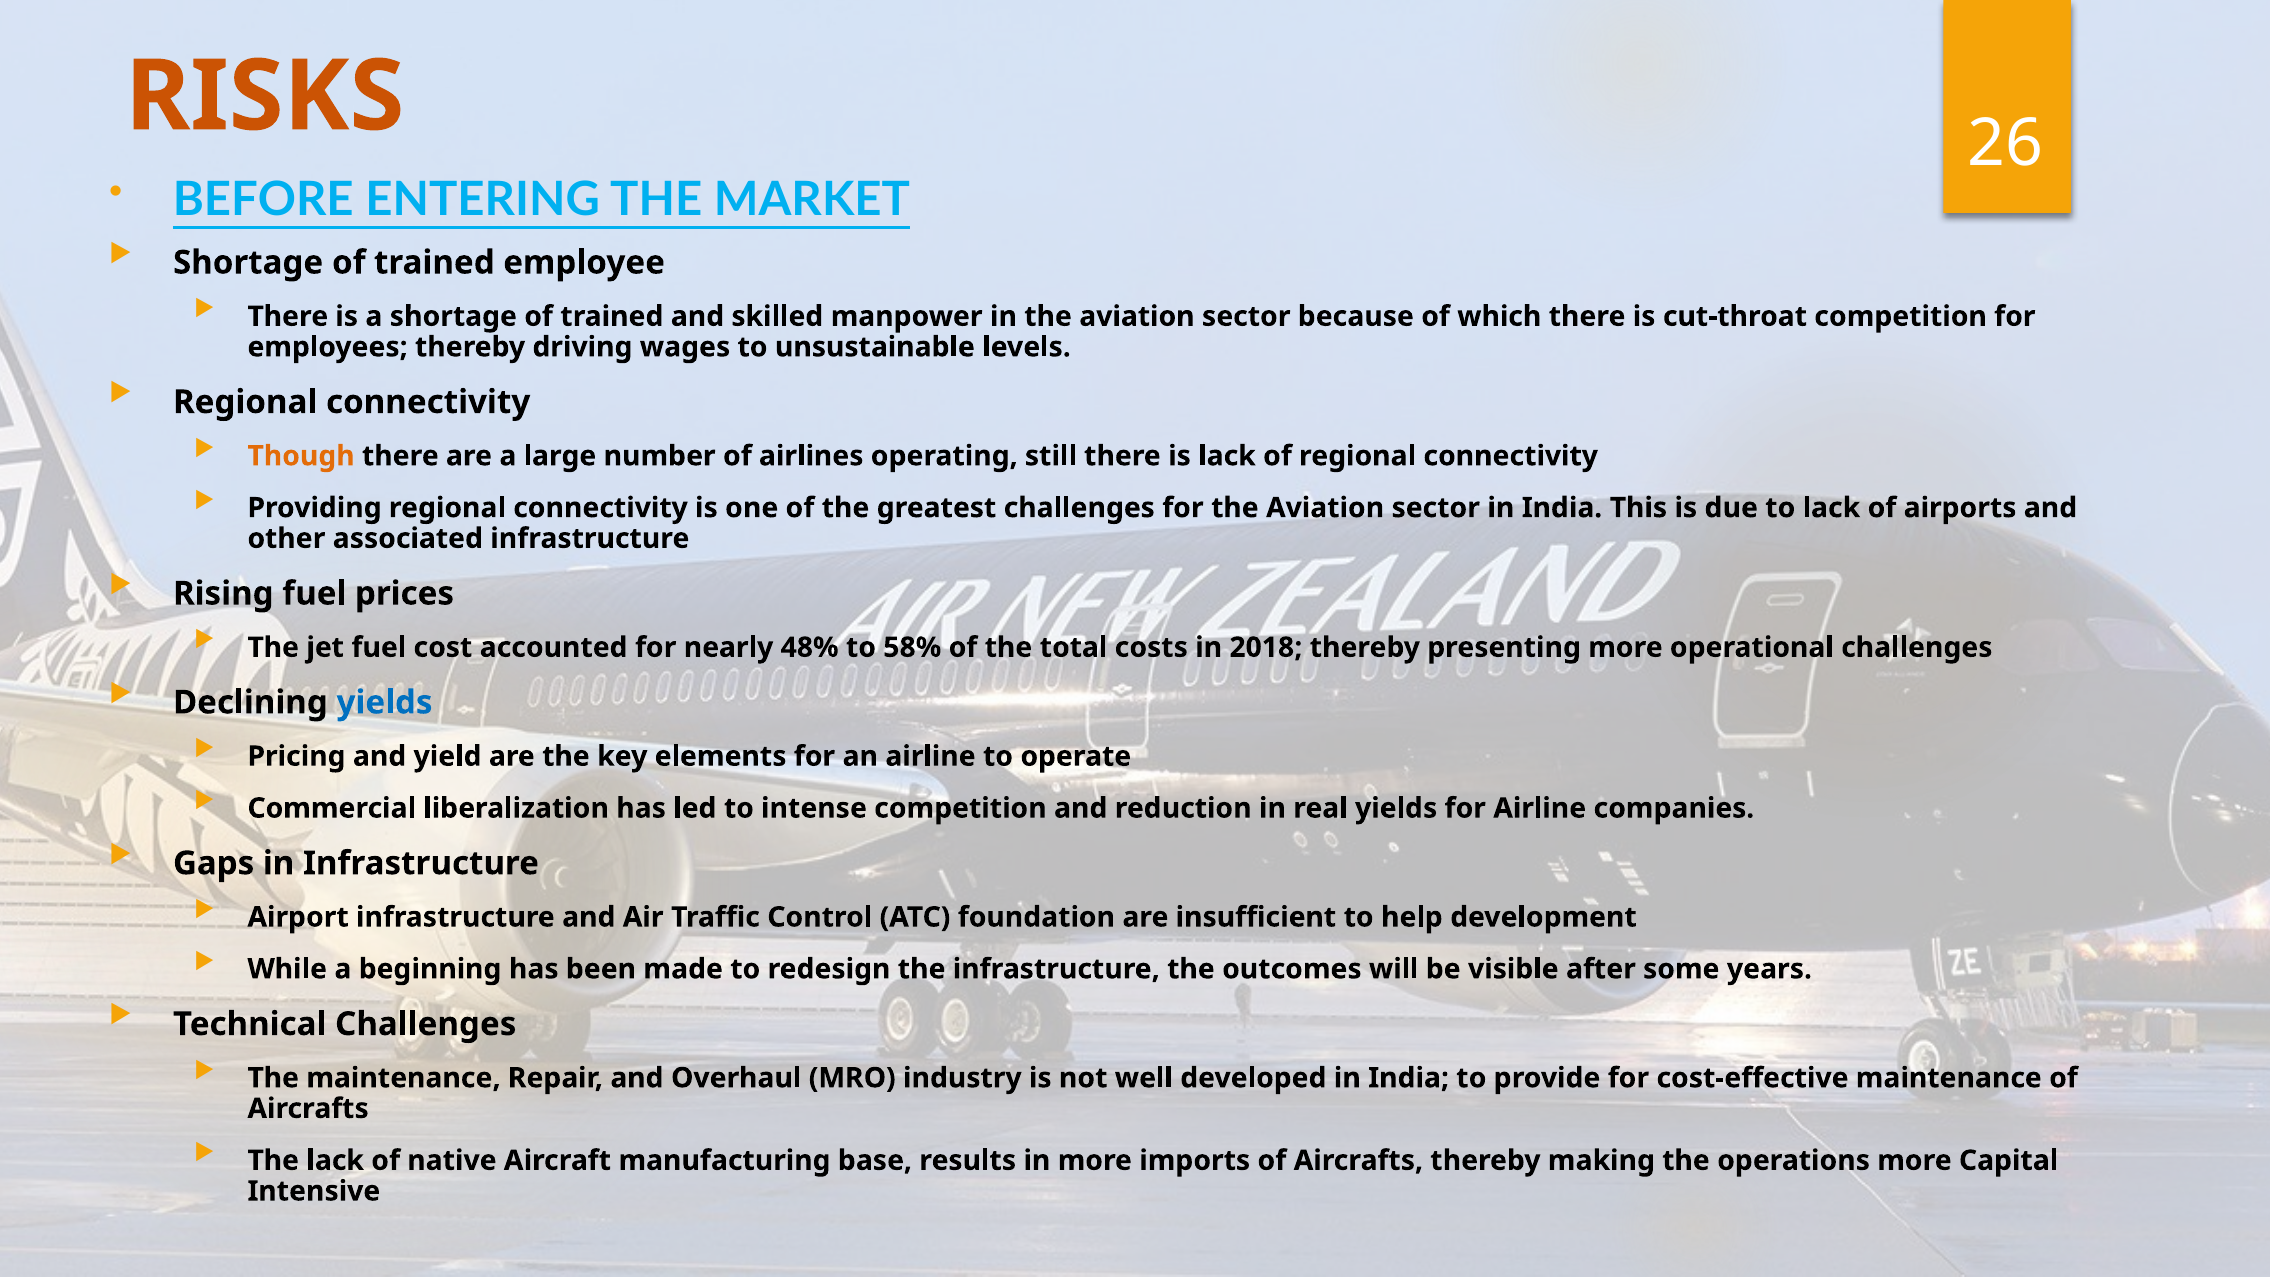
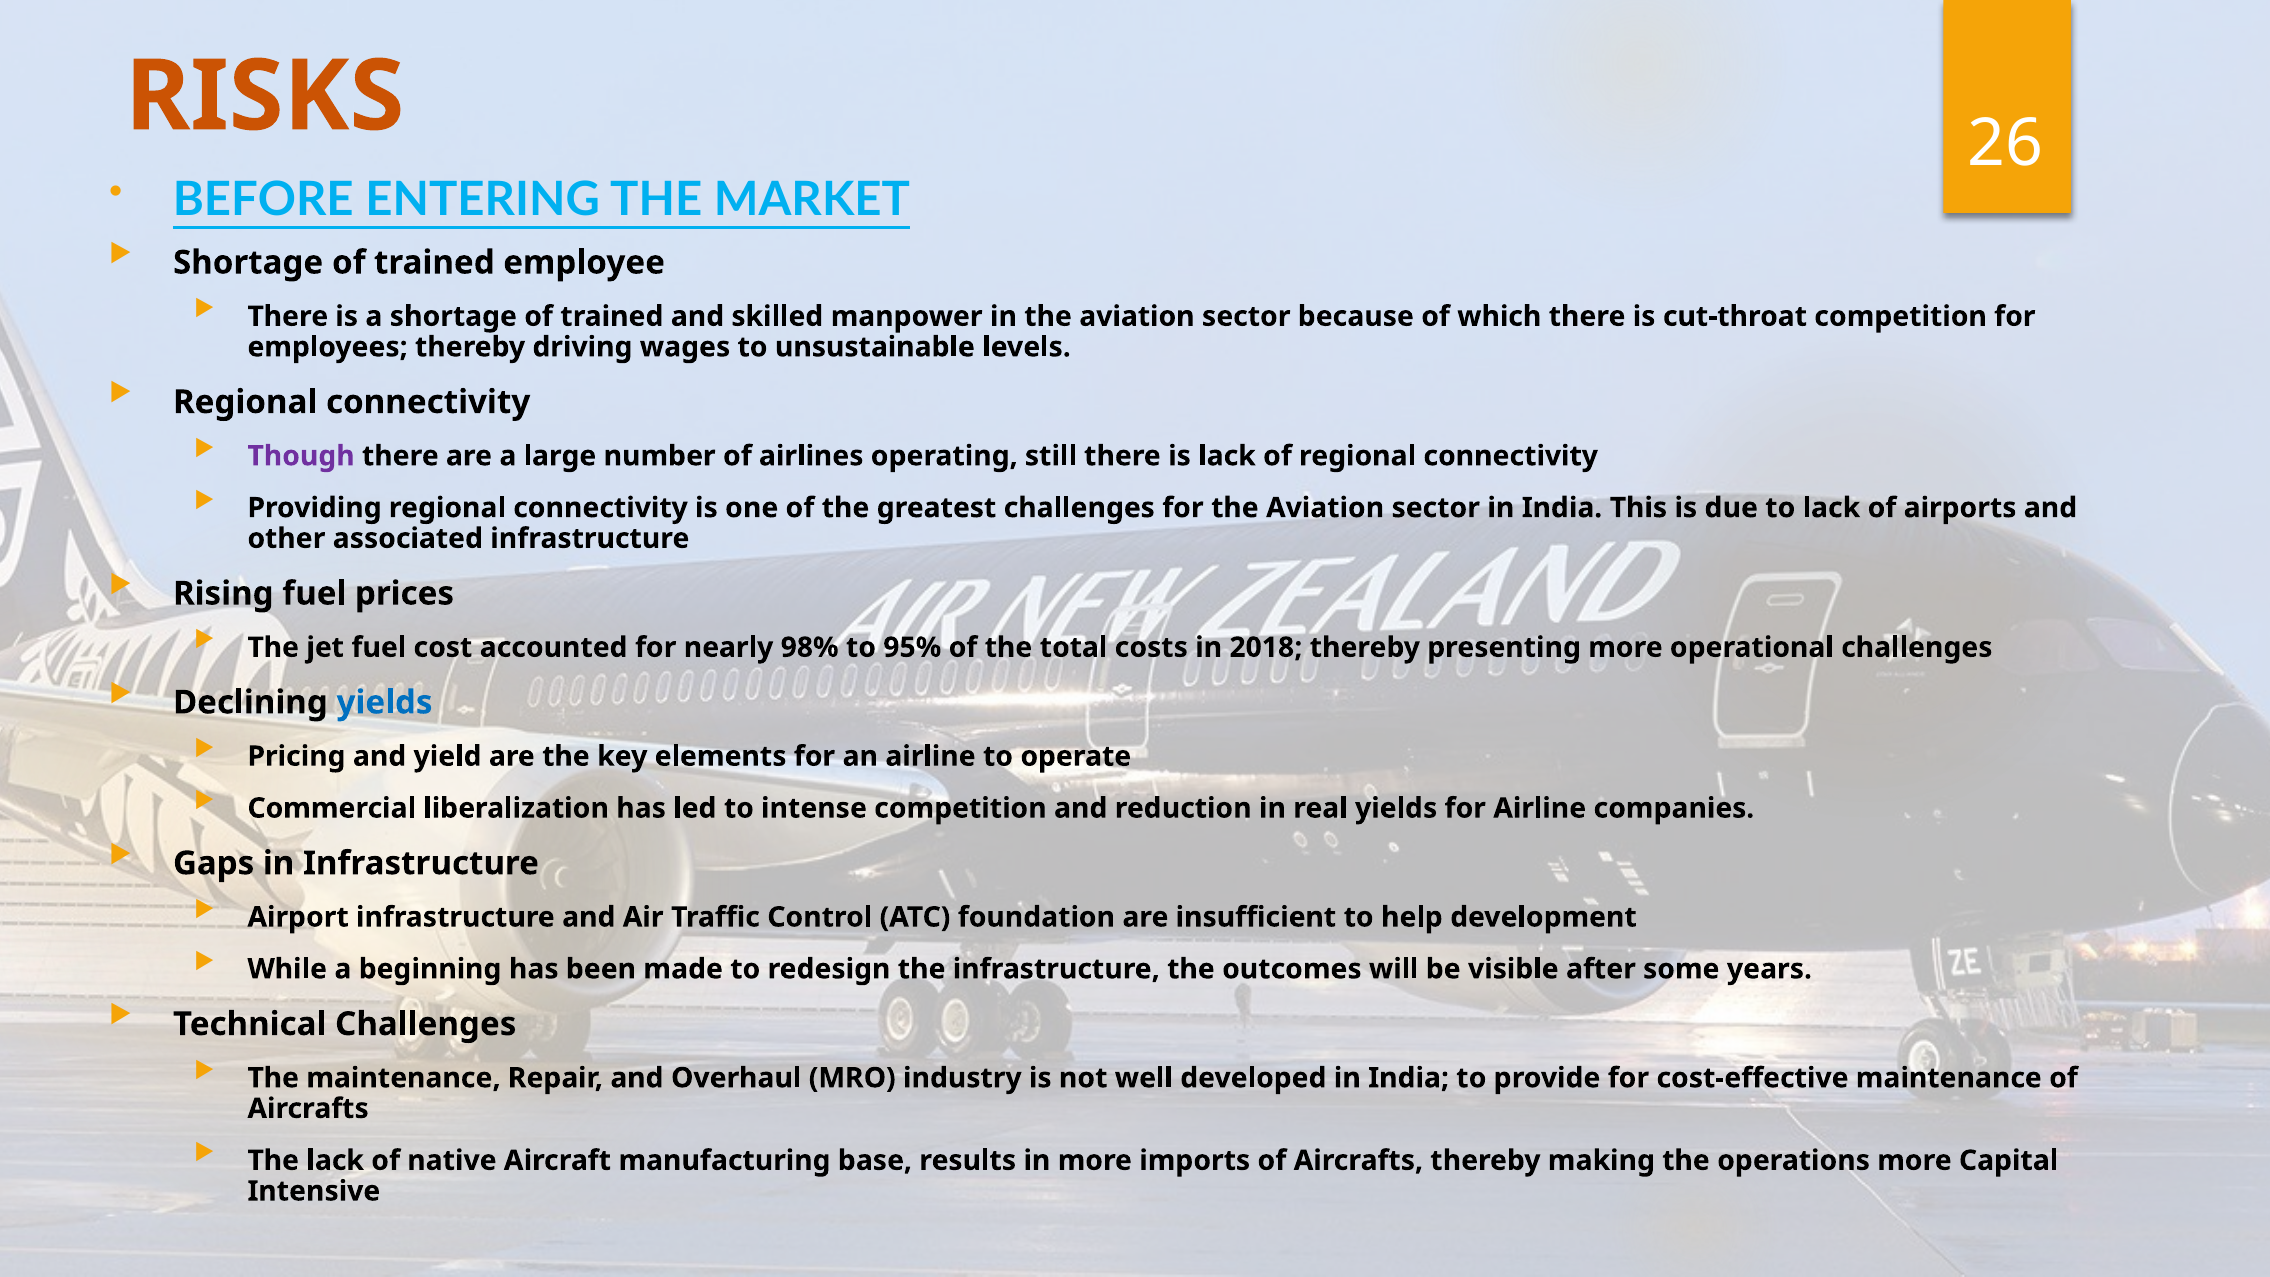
Though colour: orange -> purple
48%: 48% -> 98%
58%: 58% -> 95%
